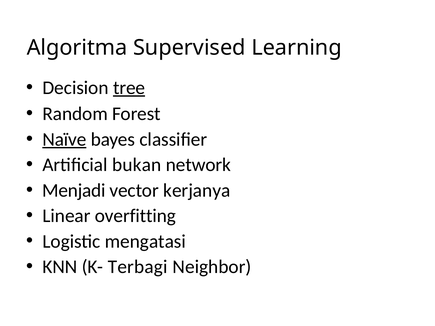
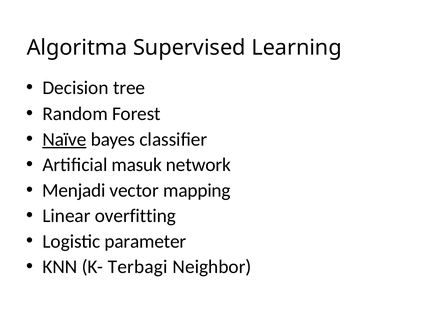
tree underline: present -> none
bukan: bukan -> masuk
kerjanya: kerjanya -> mapping
mengatasi: mengatasi -> parameter
